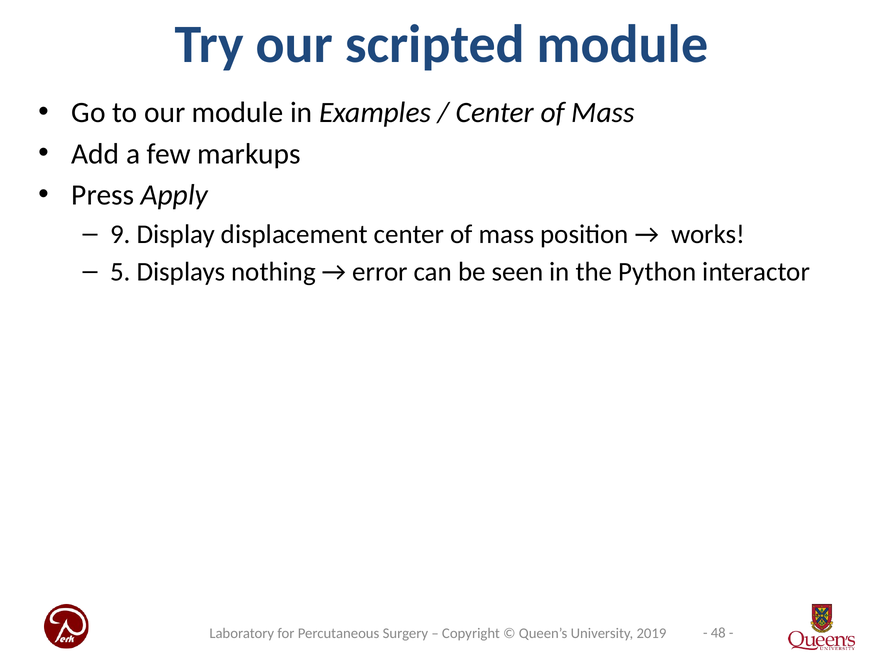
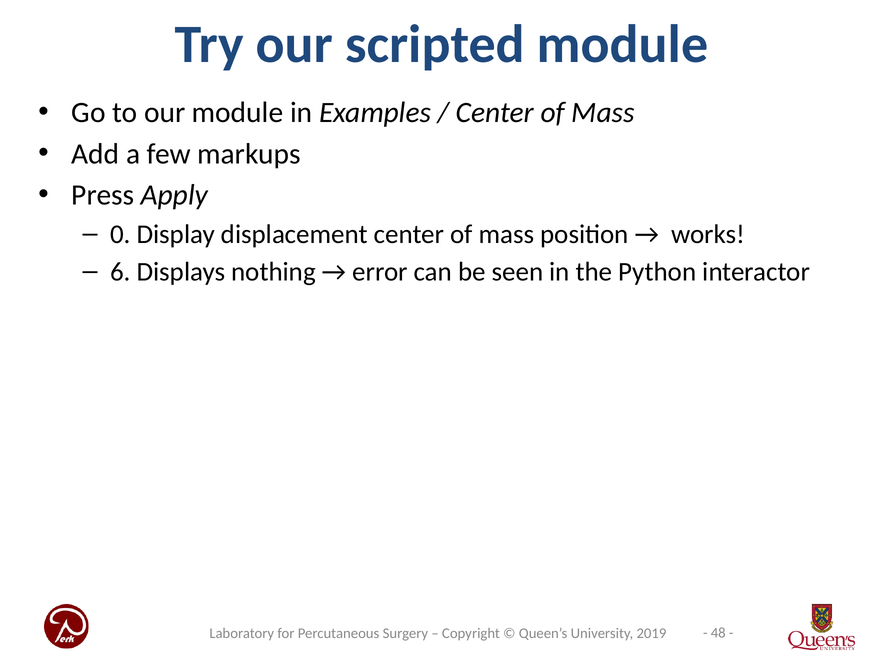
9: 9 -> 0
5: 5 -> 6
